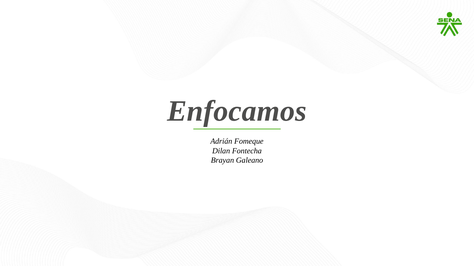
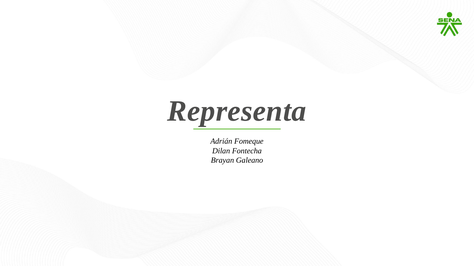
Enfocamos: Enfocamos -> Representa
